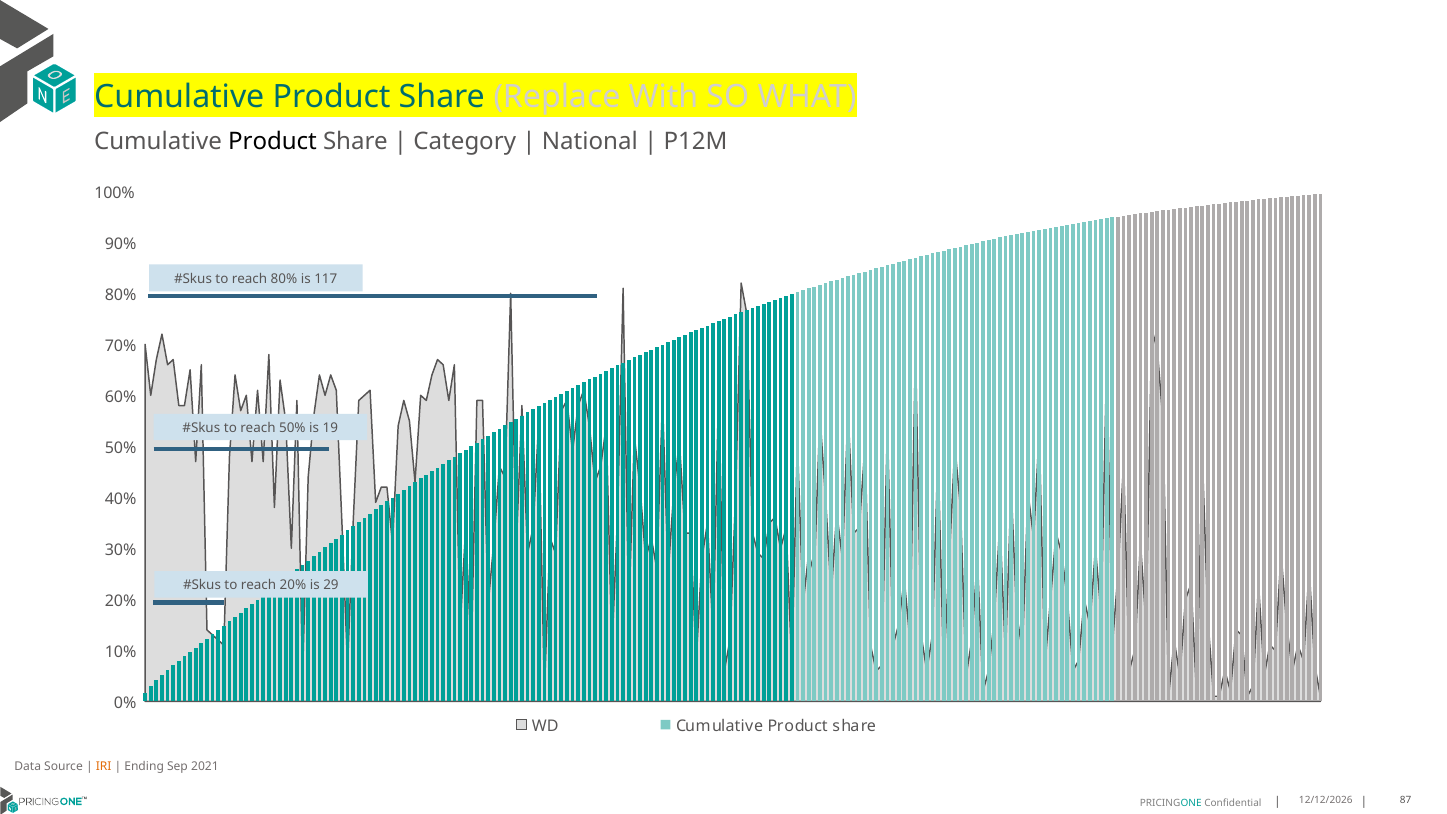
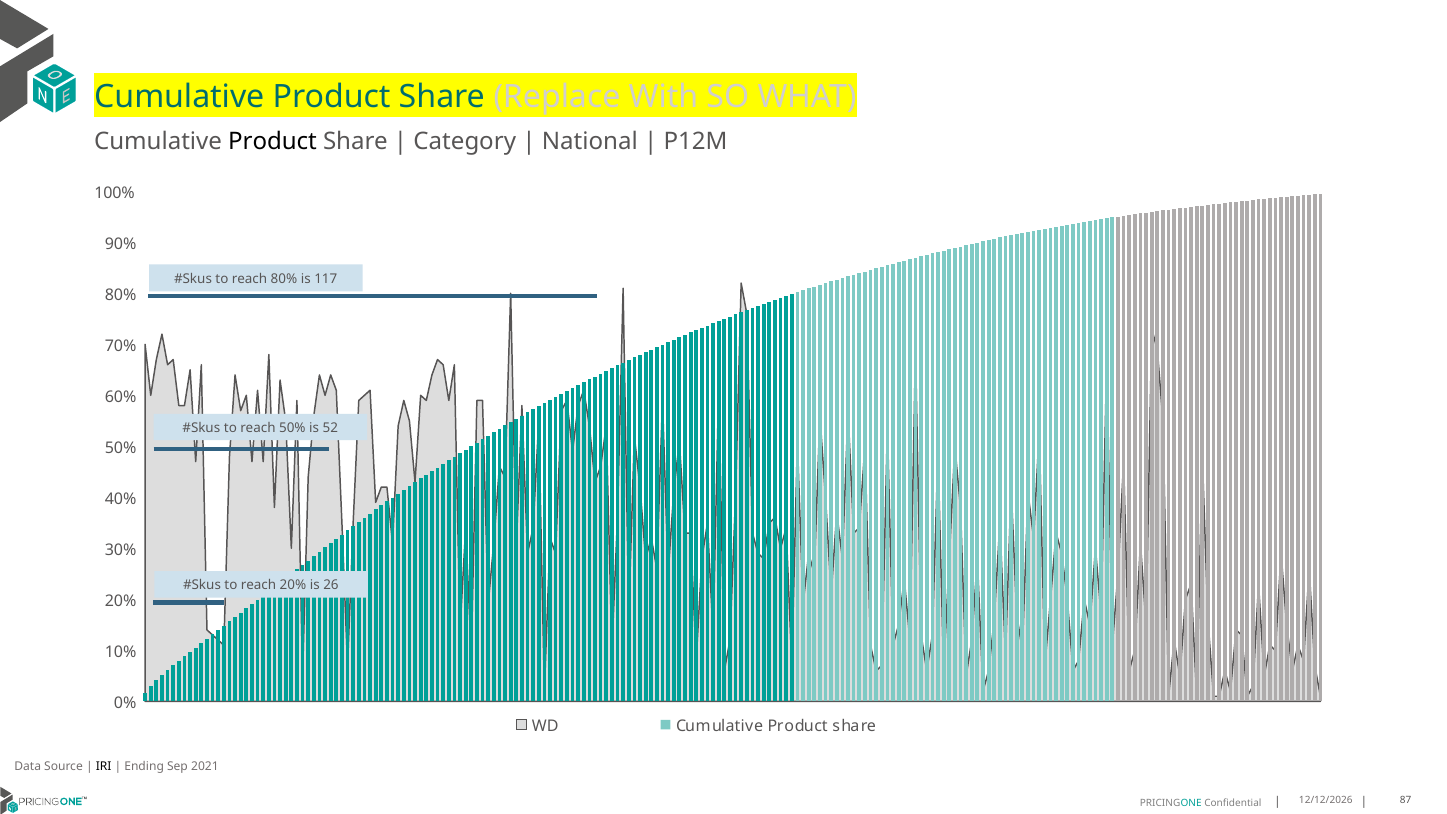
19: 19 -> 52
29: 29 -> 26
IRI colour: orange -> black
